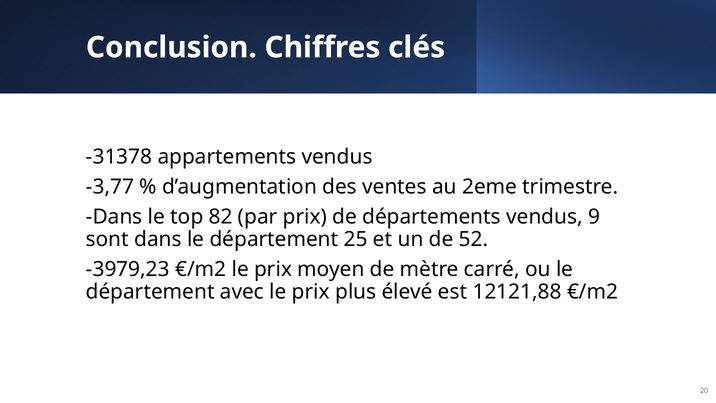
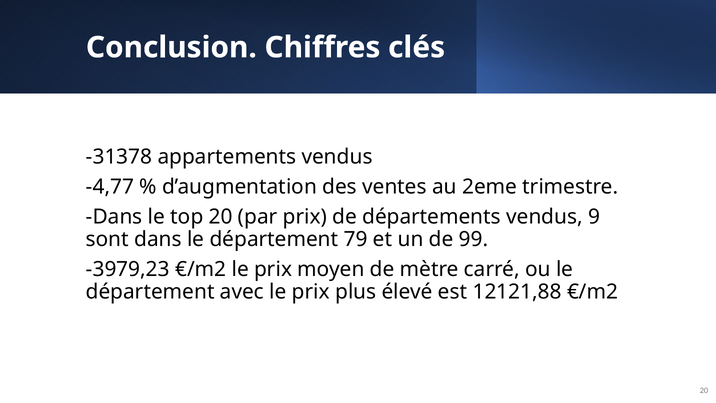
-3,77: -3,77 -> -4,77
top 82: 82 -> 20
25: 25 -> 79
52: 52 -> 99
